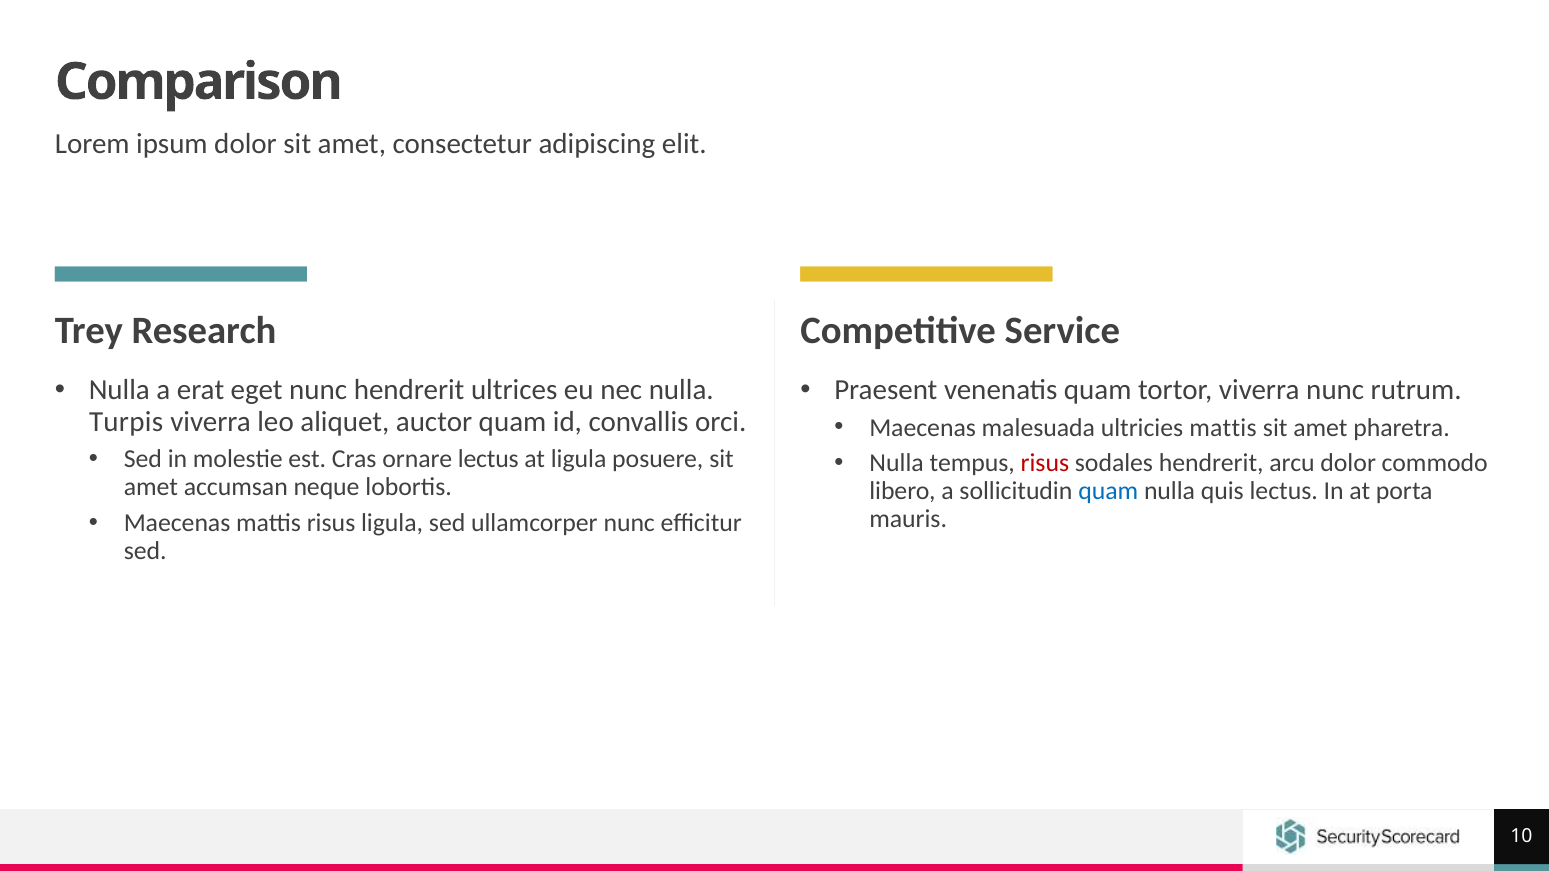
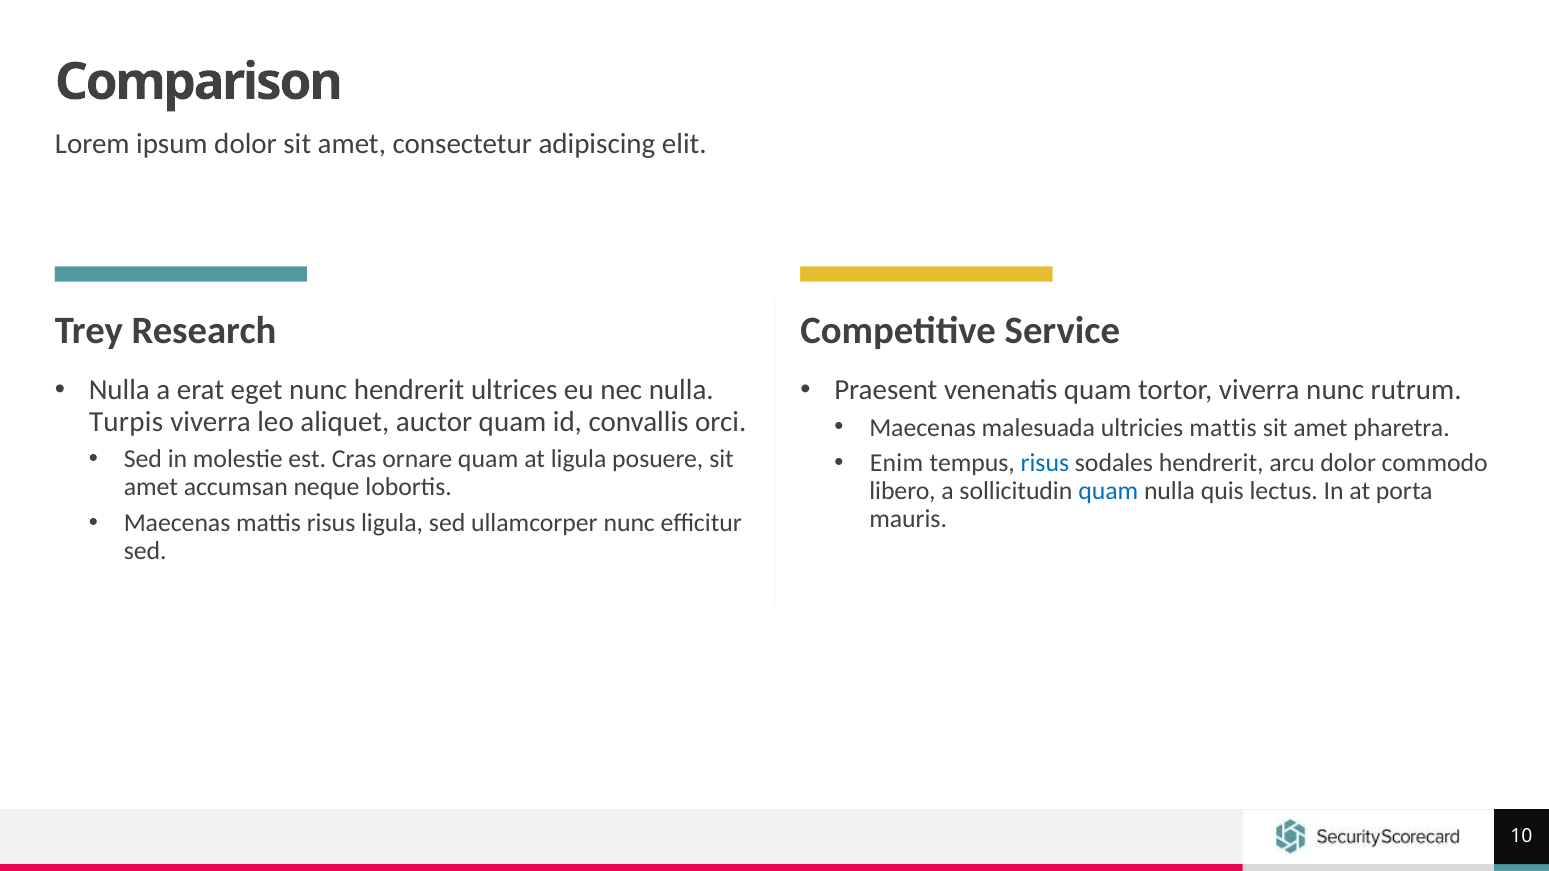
ornare lectus: lectus -> quam
Nulla at (897, 464): Nulla -> Enim
risus at (1045, 464) colour: red -> blue
